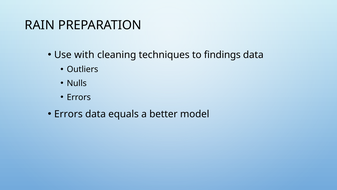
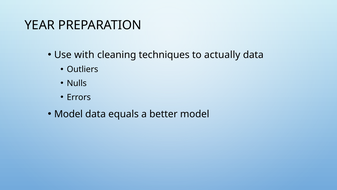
RAIN: RAIN -> YEAR
findings: findings -> actually
Errors at (68, 114): Errors -> Model
